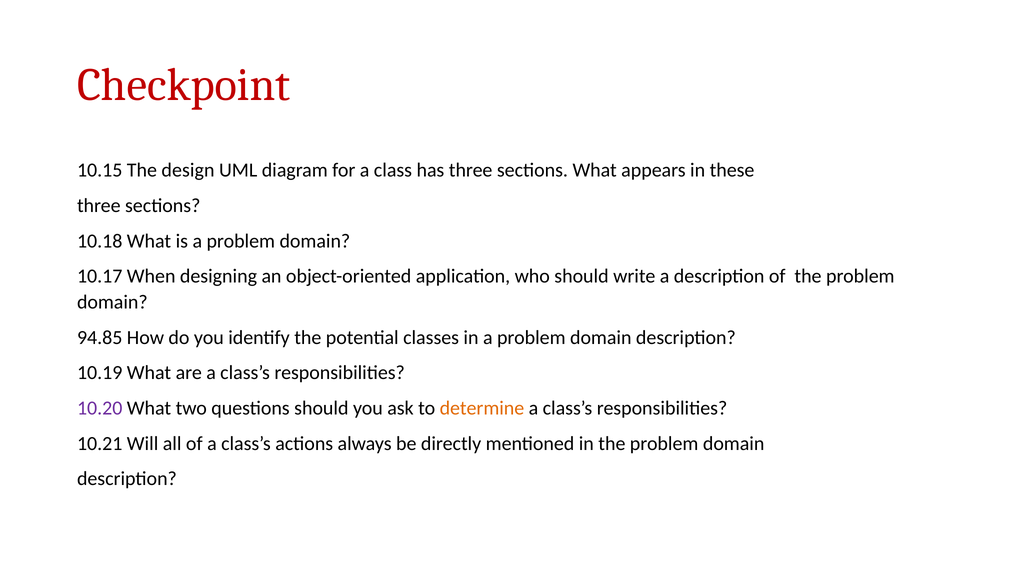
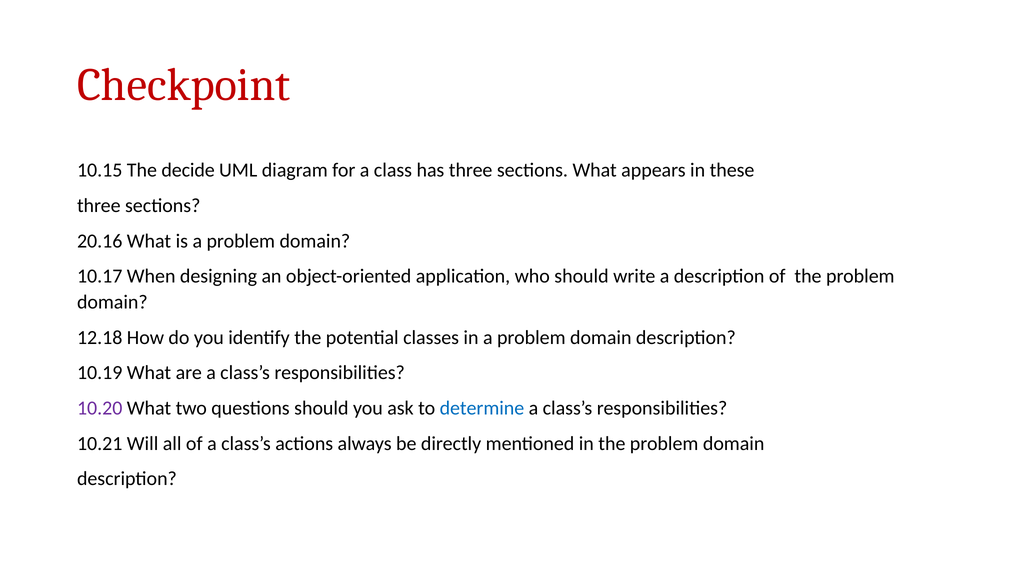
design: design -> decide
10.18: 10.18 -> 20.16
94.85: 94.85 -> 12.18
determine colour: orange -> blue
